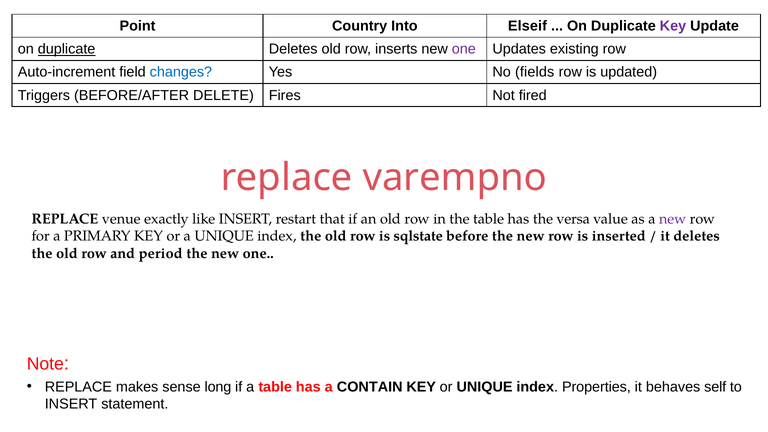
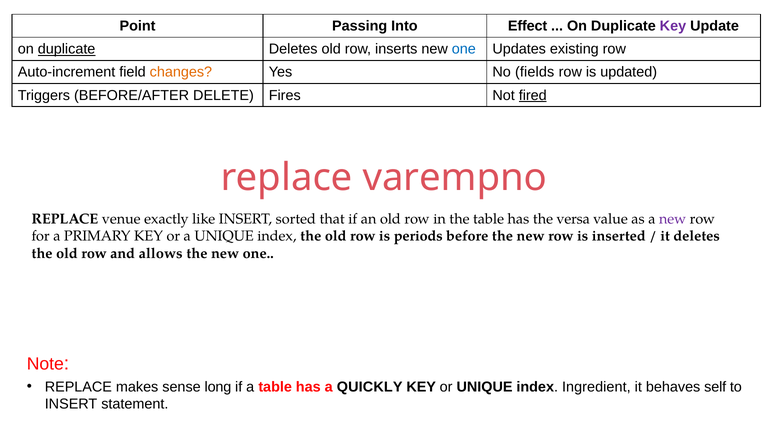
Country: Country -> Passing
Elseif: Elseif -> Effect
one at (464, 49) colour: purple -> blue
changes colour: blue -> orange
fired underline: none -> present
restart: restart -> sorted
sqlstate: sqlstate -> periods
period: period -> allows
CONTAIN: CONTAIN -> QUICKLY
Properties: Properties -> Ingredient
